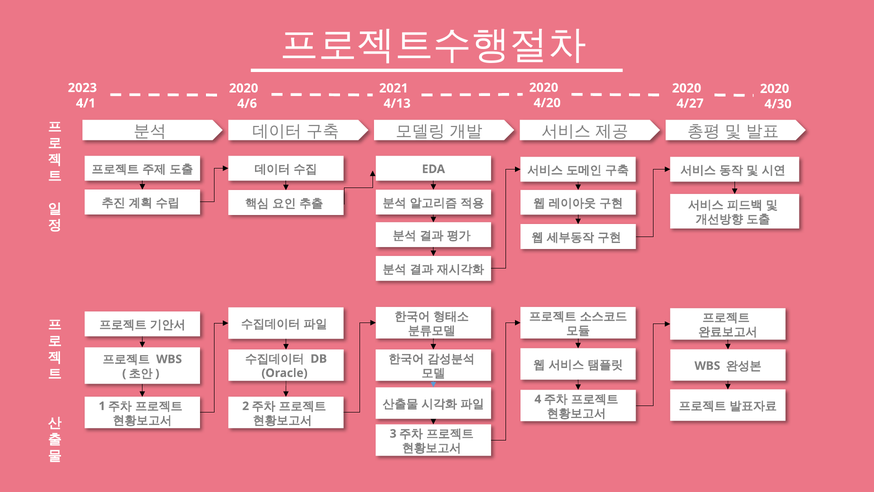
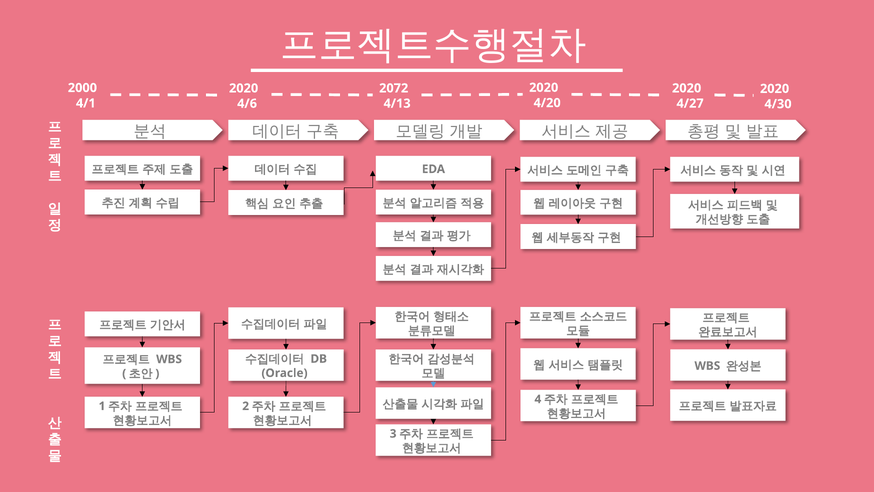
2023: 2023 -> 2000
2021: 2021 -> 2072
